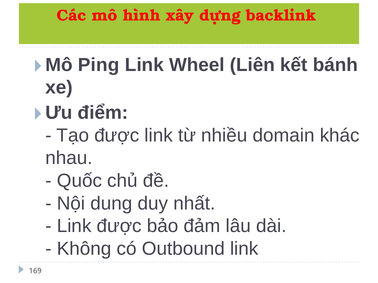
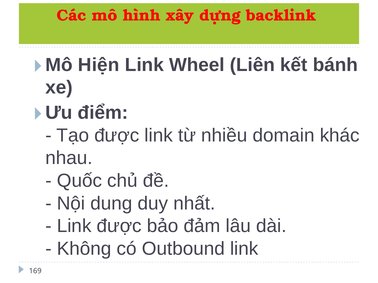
Ping: Ping -> Hiện
